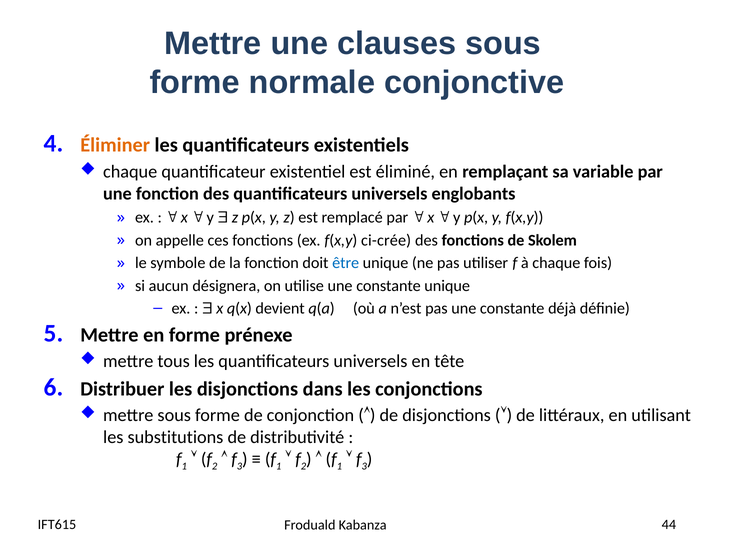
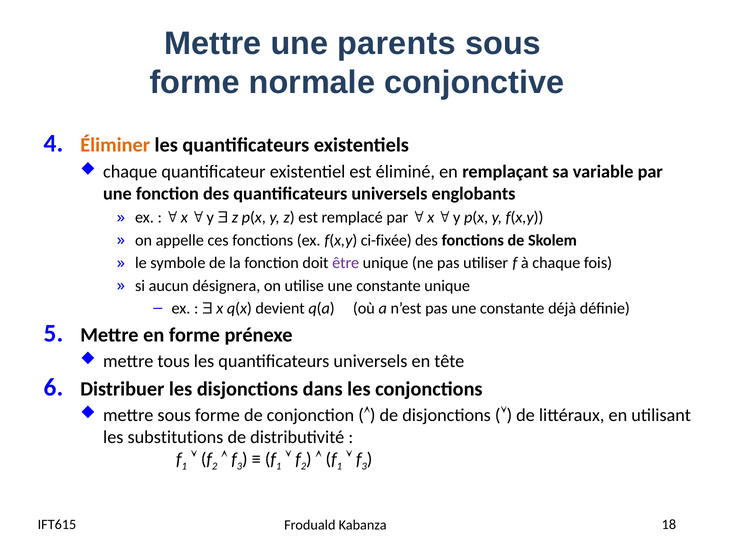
clauses: clauses -> parents
ci-crée: ci-crée -> ci-fixée
être colour: blue -> purple
44: 44 -> 18
